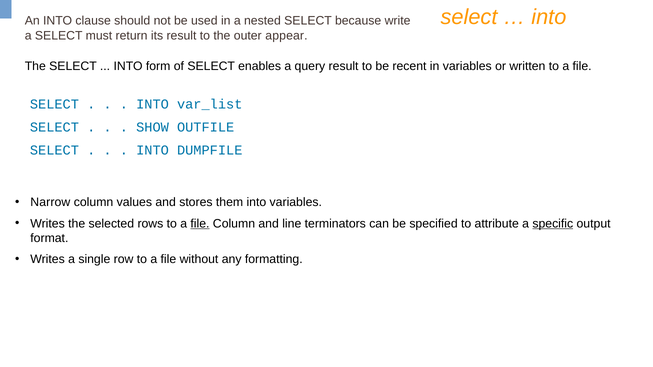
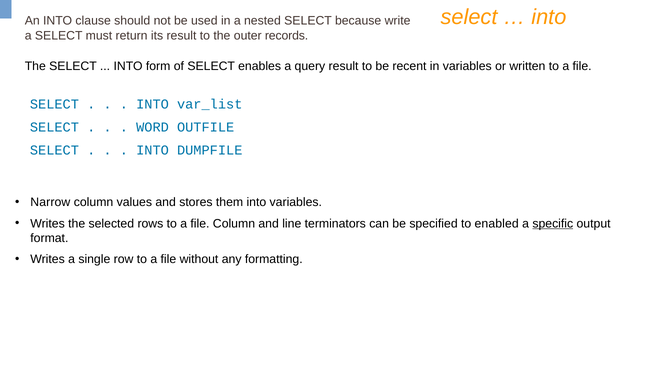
appear: appear -> records
SHOW: SHOW -> WORD
file at (200, 224) underline: present -> none
attribute: attribute -> enabled
